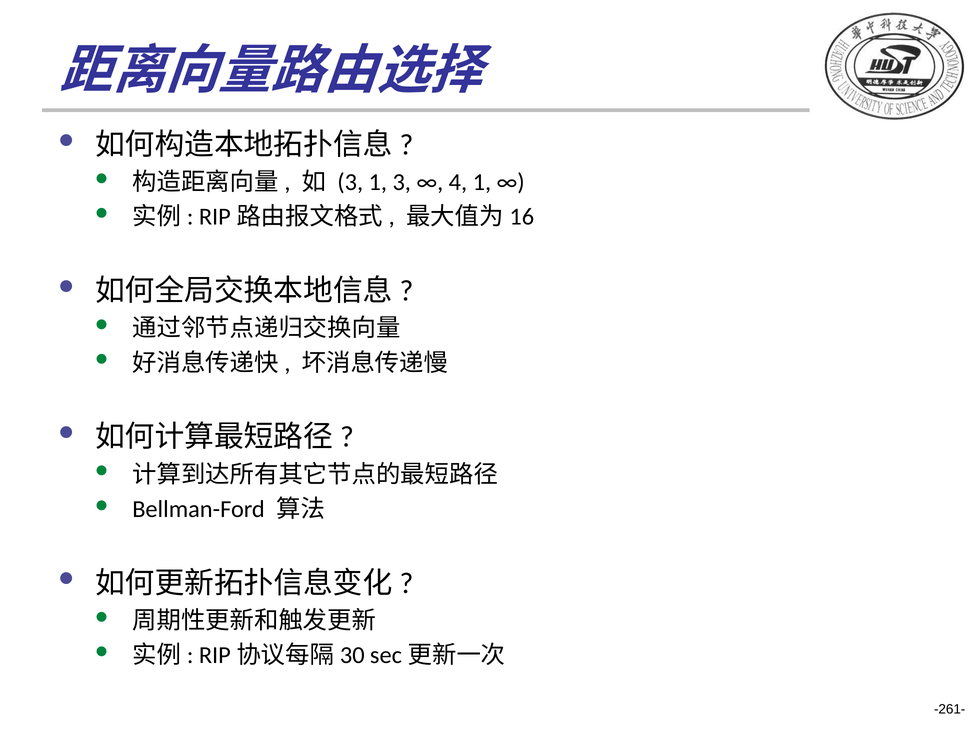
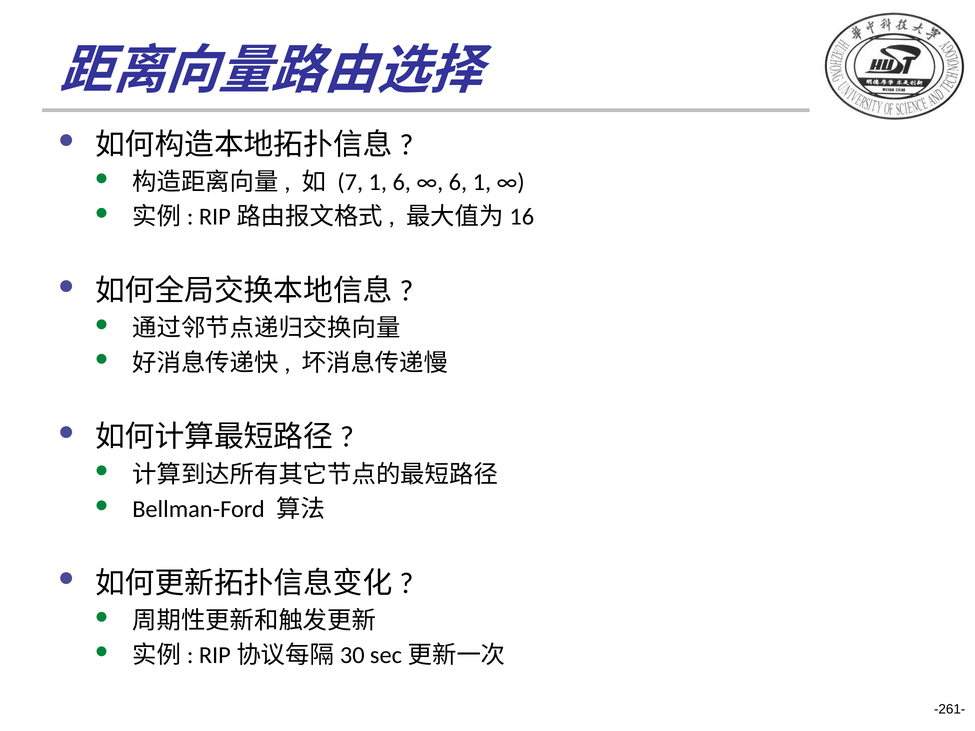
3 at (350, 182): 3 -> 7
1 3: 3 -> 6
4 at (458, 182): 4 -> 6
